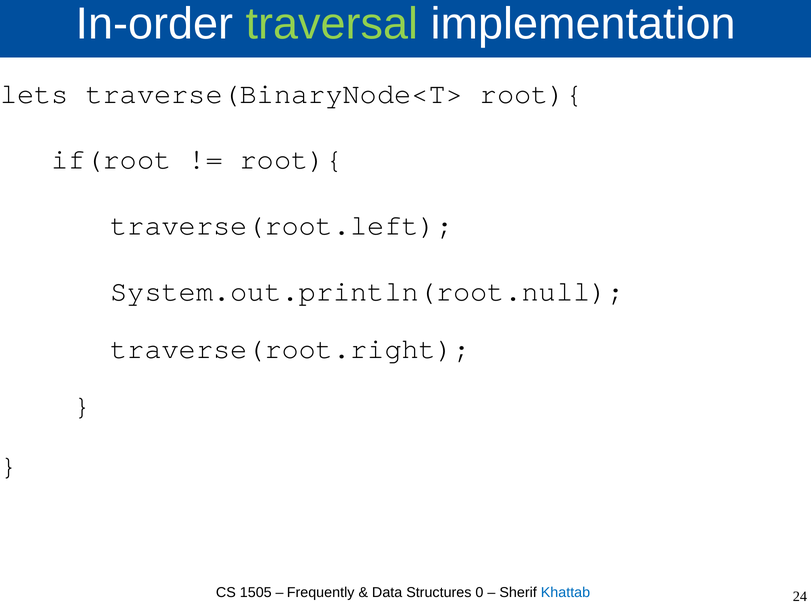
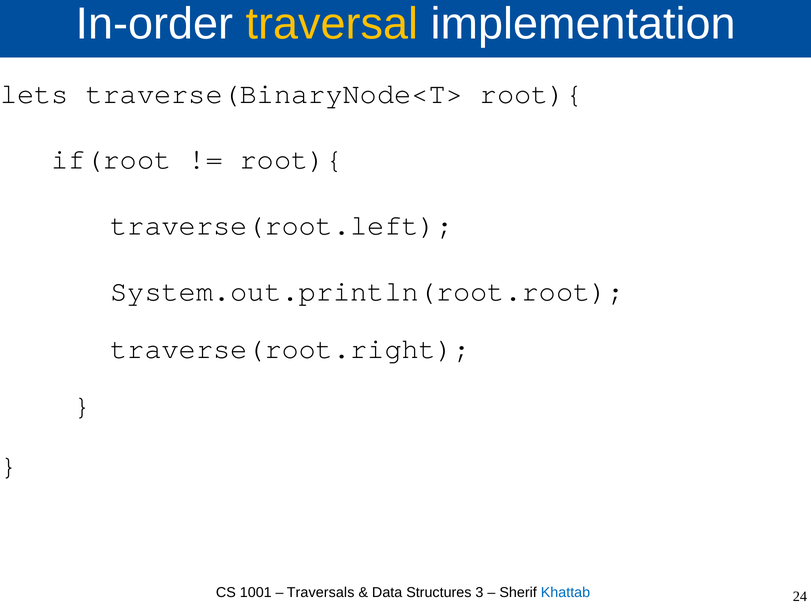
traversal colour: light green -> yellow
System.out.println(root.null: System.out.println(root.null -> System.out.println(root.root
1505: 1505 -> 1001
Frequently: Frequently -> Traversals
0: 0 -> 3
